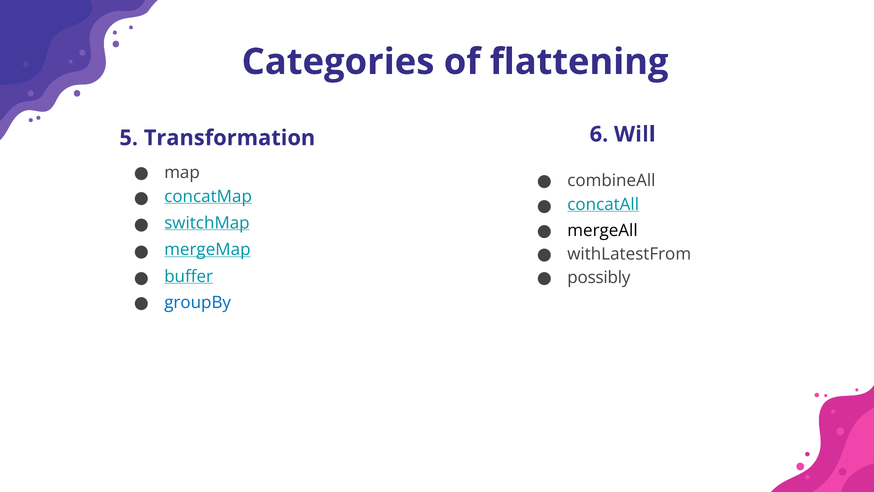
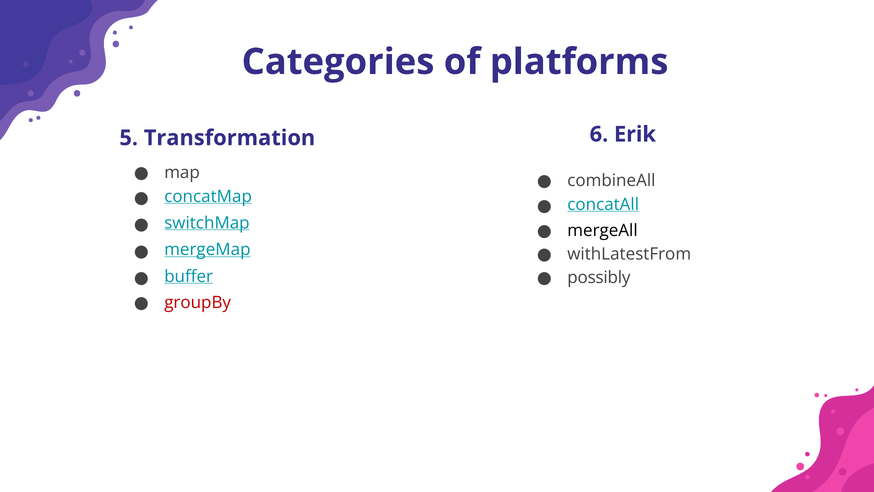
flattening: flattening -> platforms
Will: Will -> Erik
groupBy colour: blue -> red
